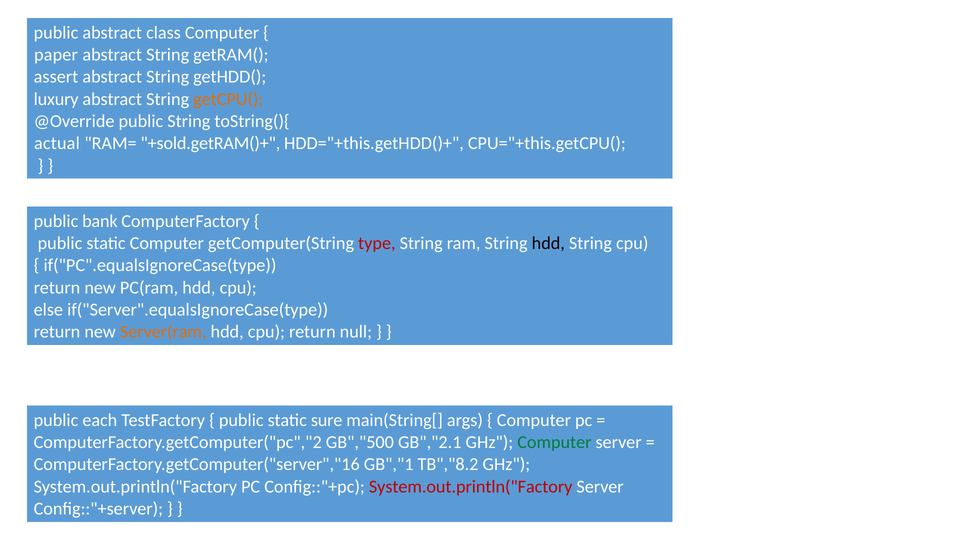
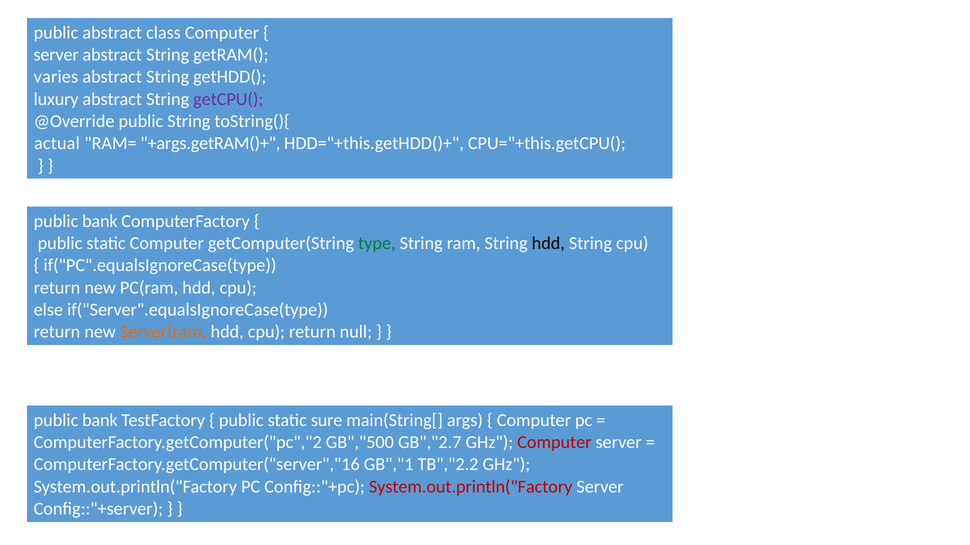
paper at (56, 55): paper -> server
assert: assert -> varies
getCPU( colour: orange -> purple
+sold.getRAM()+: +sold.getRAM()+ -> +args.getRAM()+
type colour: red -> green
each at (100, 421): each -> bank
GB","2.1: GB","2.1 -> GB","2.7
Computer at (554, 443) colour: green -> red
TB","8.2: TB","8.2 -> TB","2.2
